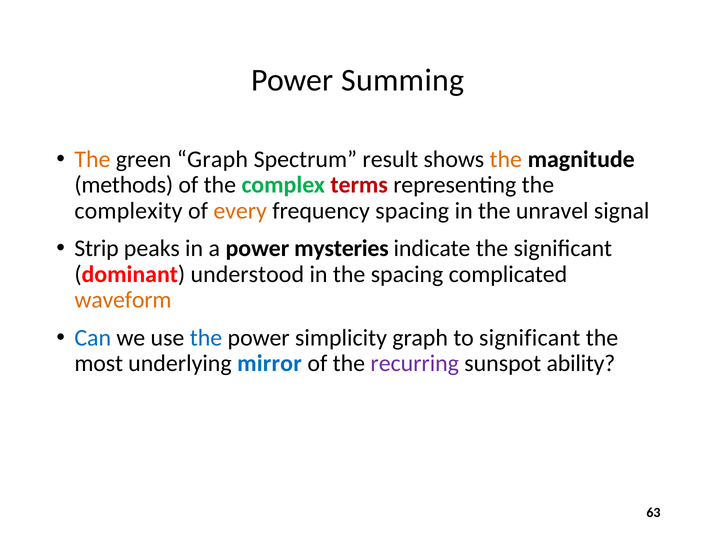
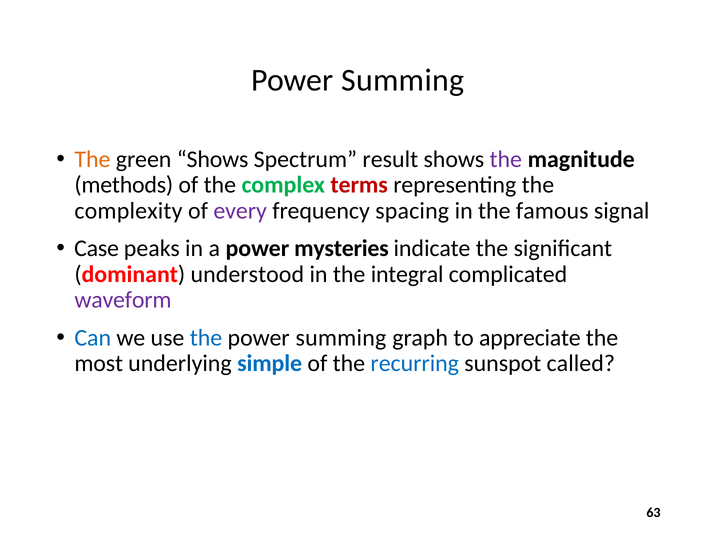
green Graph: Graph -> Shows
the at (506, 160) colour: orange -> purple
every colour: orange -> purple
unravel: unravel -> famous
Strip: Strip -> Case
the spacing: spacing -> integral
waveform colour: orange -> purple
simplicity at (341, 338): simplicity -> summing
to significant: significant -> appreciate
mirror: mirror -> simple
recurring colour: purple -> blue
ability: ability -> called
